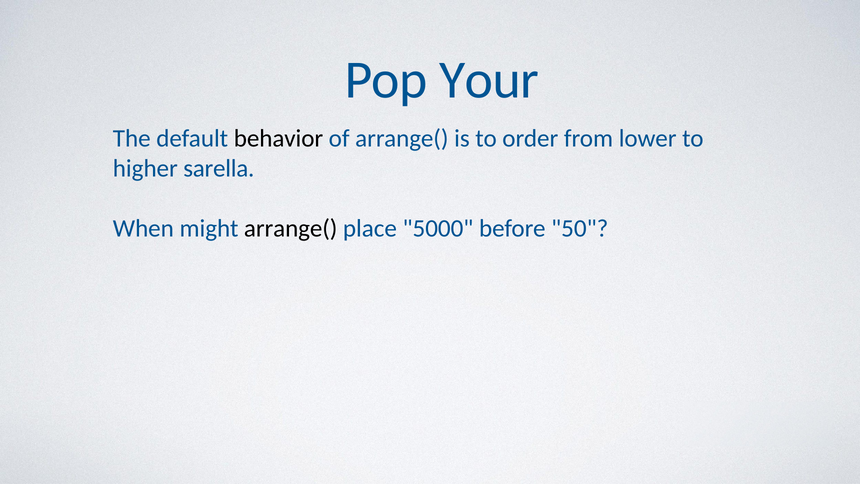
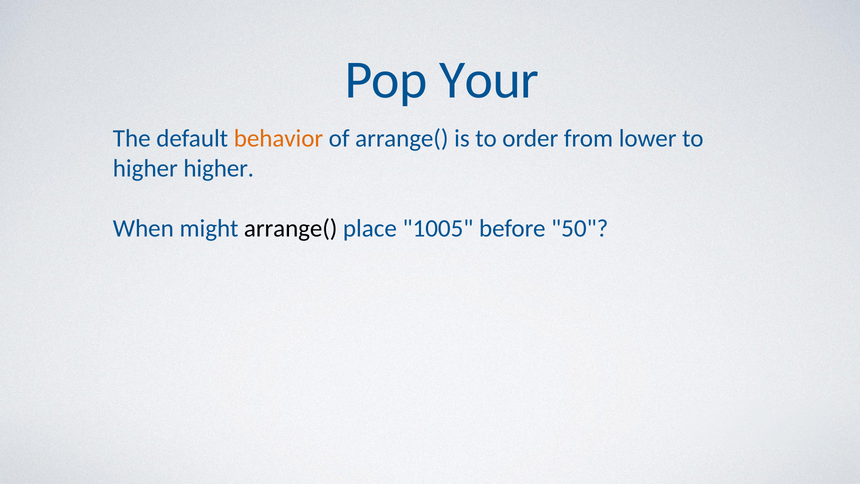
behavior colour: black -> orange
higher sarella: sarella -> higher
5000: 5000 -> 1005
